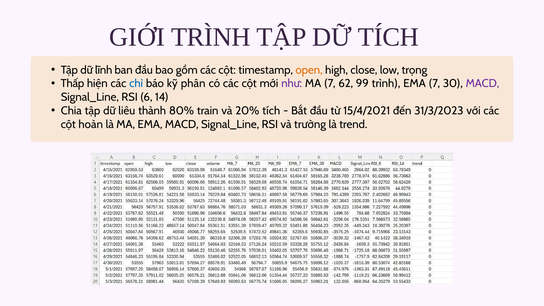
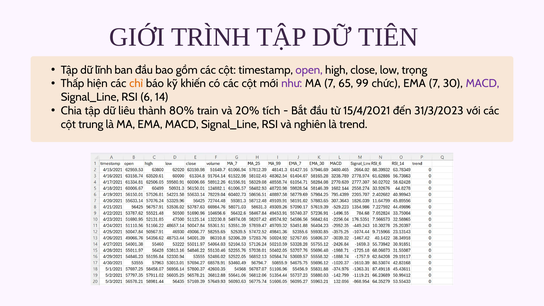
DỮ TÍCH: TÍCH -> TIÊN
open colour: orange -> purple
chỉ colour: blue -> orange
phân: phân -> khiến
62: 62 -> 65
99 trình: trình -> chức
hoàn: hoàn -> trung
trường: trường -> nghiên
